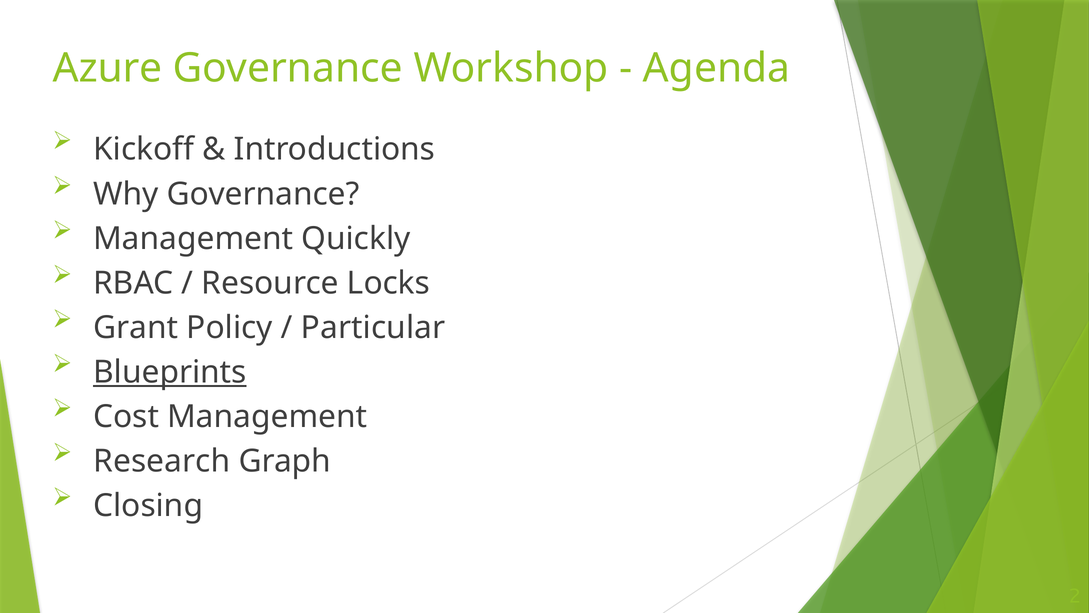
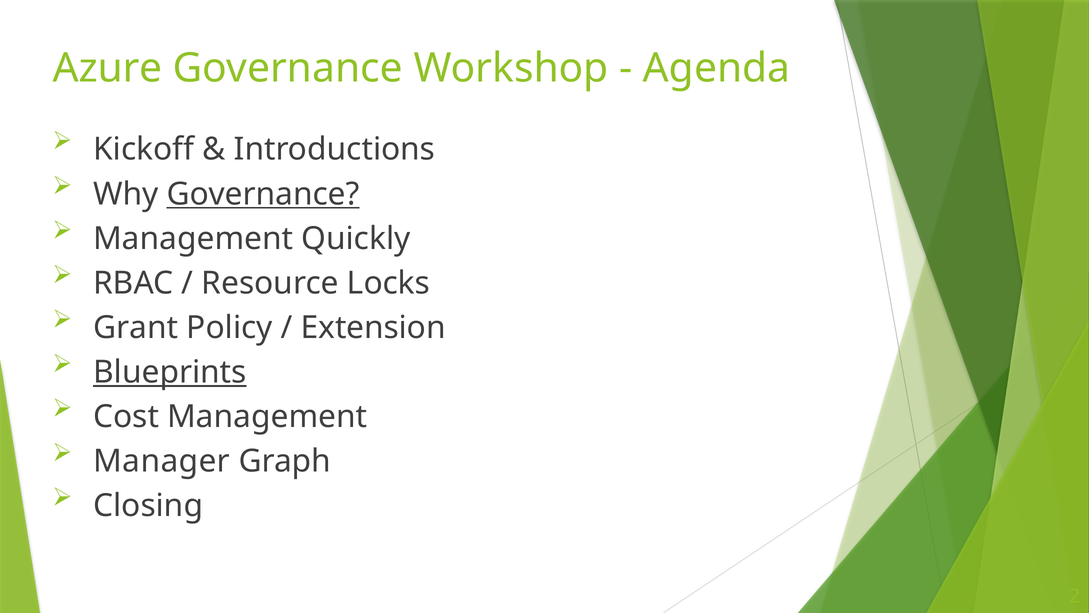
Governance at (263, 194) underline: none -> present
Particular: Particular -> Extension
Research: Research -> Manager
